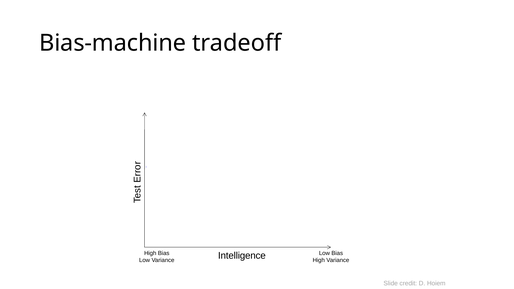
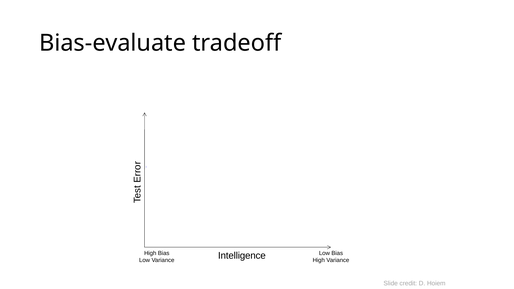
Bias-machine: Bias-machine -> Bias-evaluate
